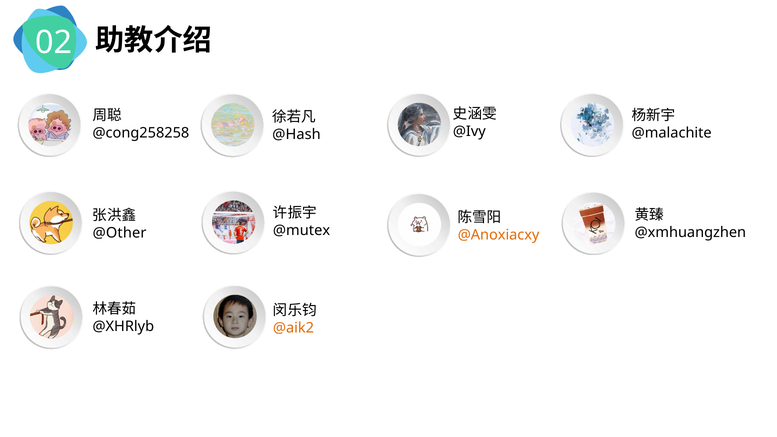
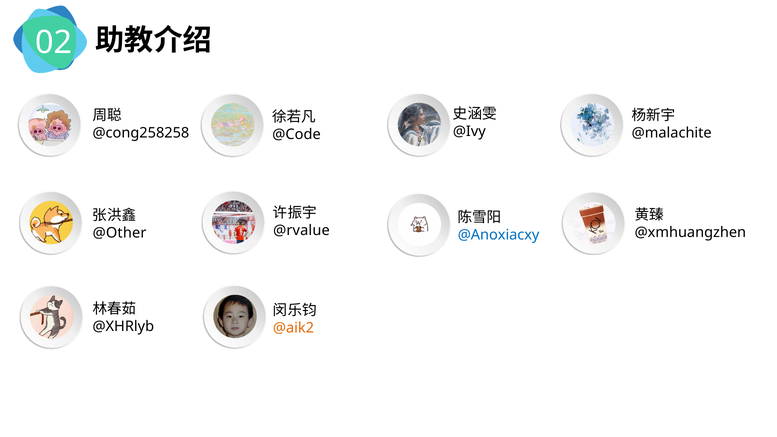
@Hash: @Hash -> @Code
@mutex: @mutex -> @rvalue
@Anoxiacxy colour: orange -> blue
